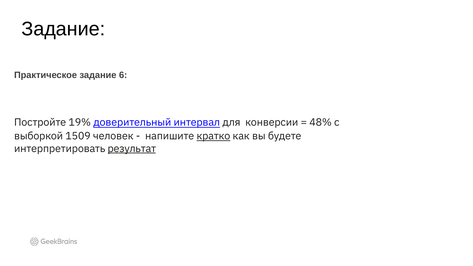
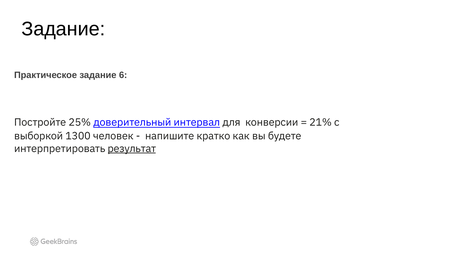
19%: 19% -> 25%
48%: 48% -> 21%
1509: 1509 -> 1300
кратко underline: present -> none
